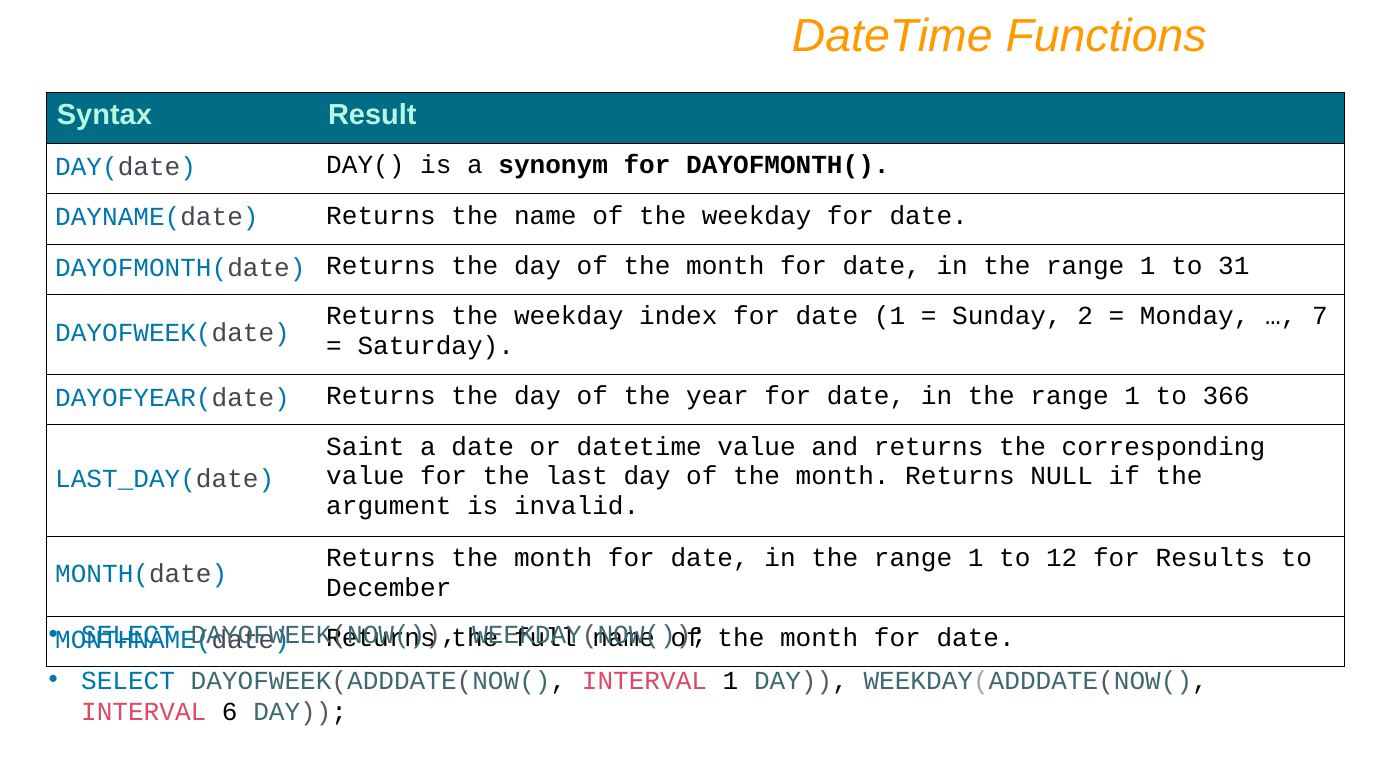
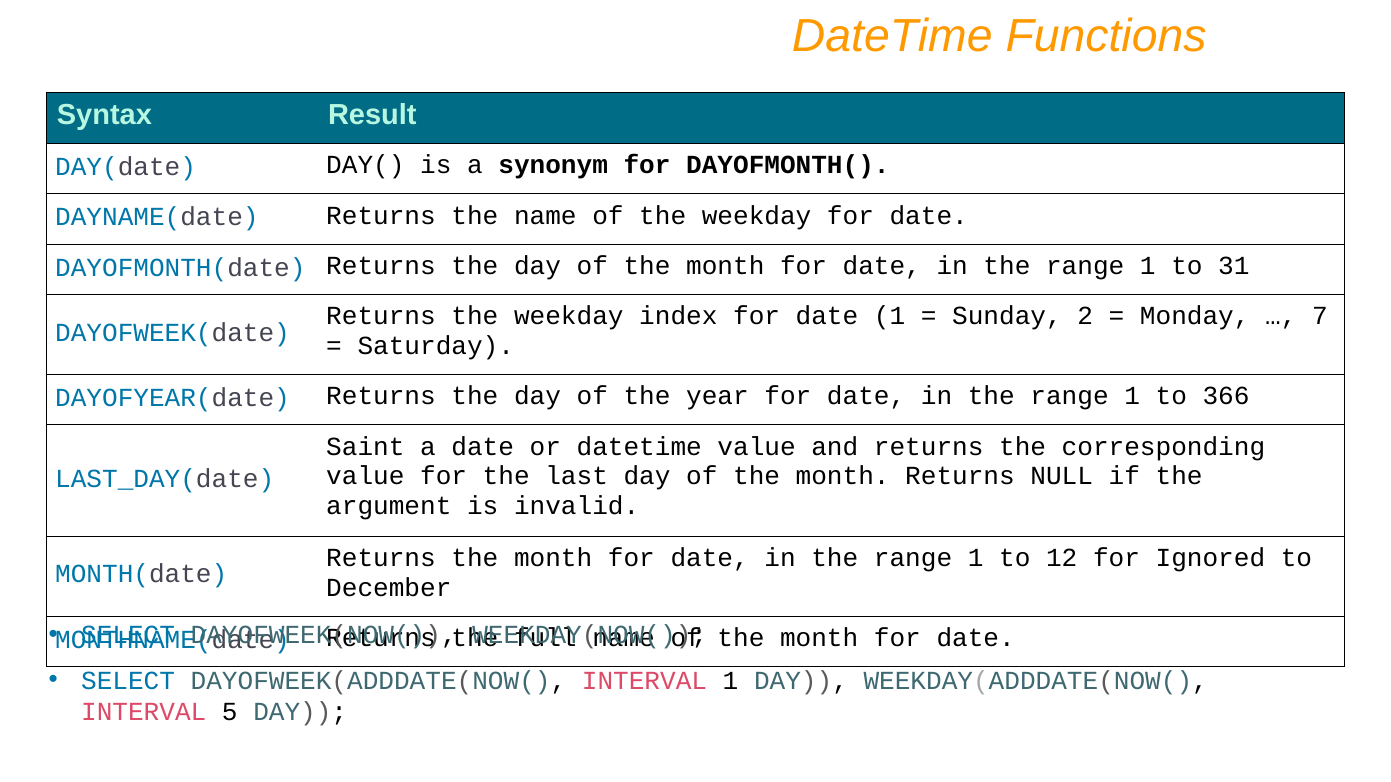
Results: Results -> Ignored
6: 6 -> 5
